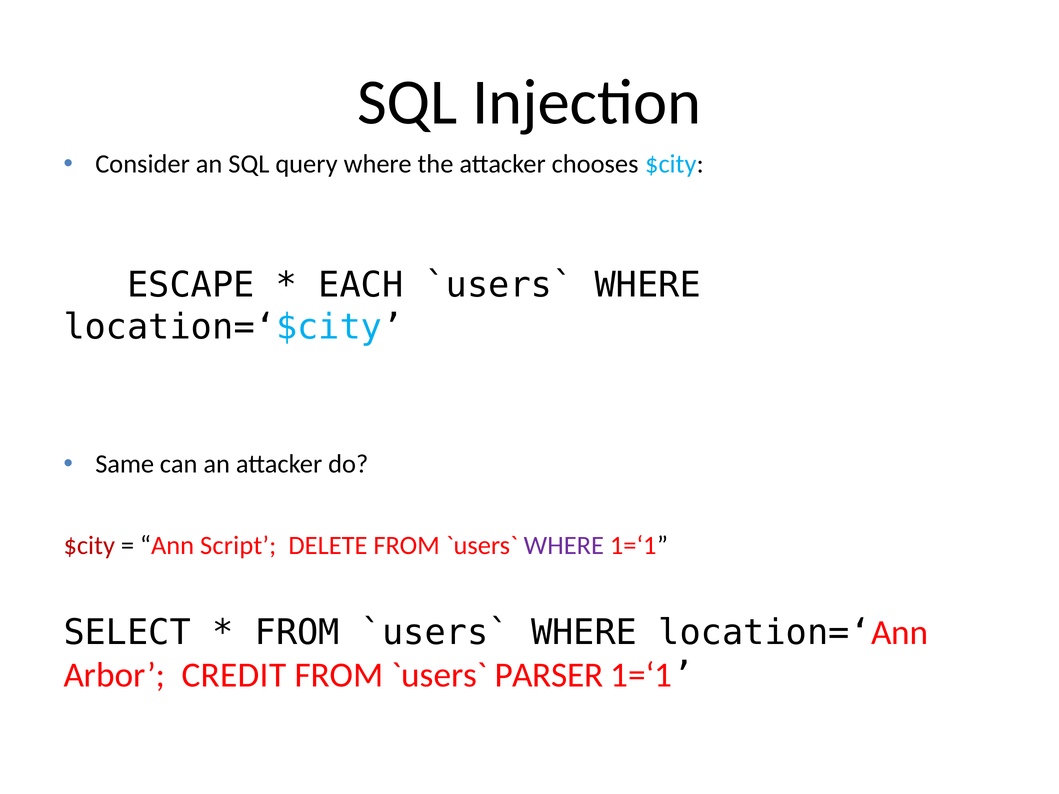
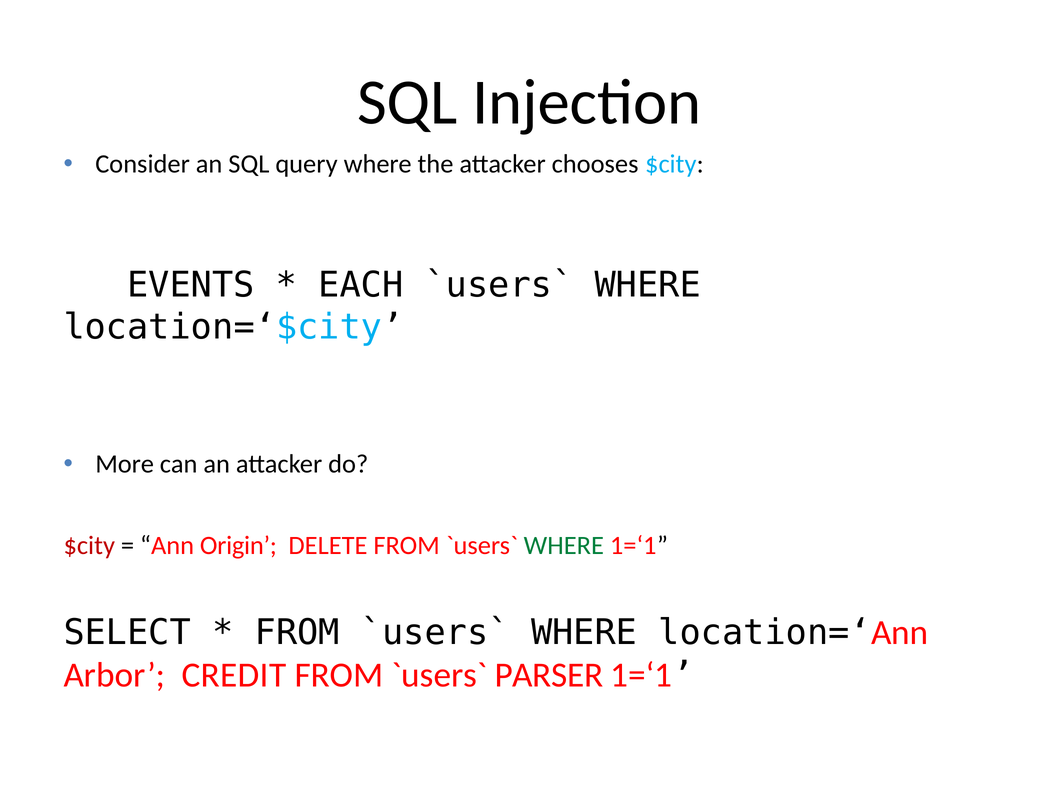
ESCAPE: ESCAPE -> EVENTS
Same: Same -> More
Script: Script -> Origin
WHERE at (564, 546) colour: purple -> green
